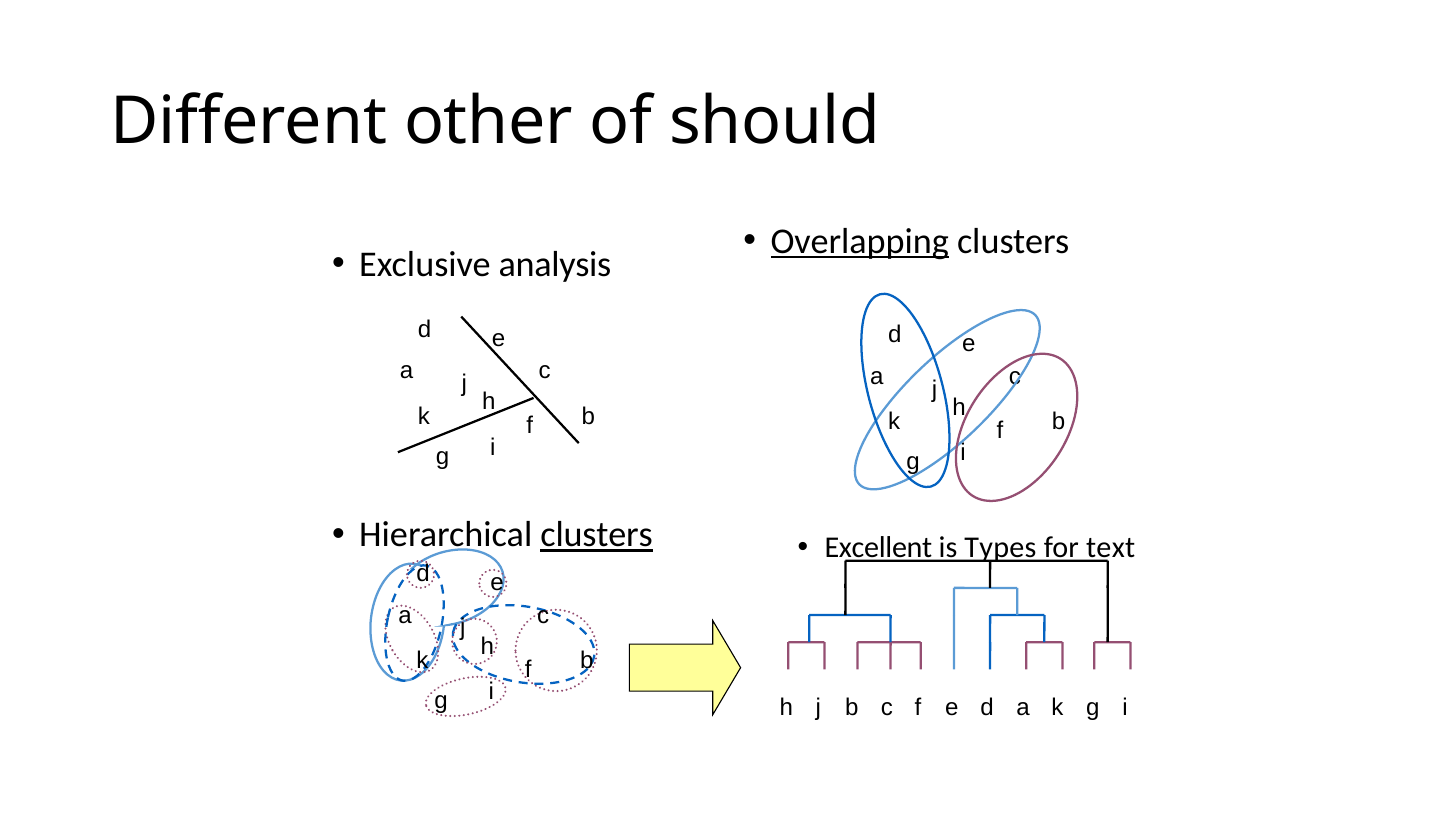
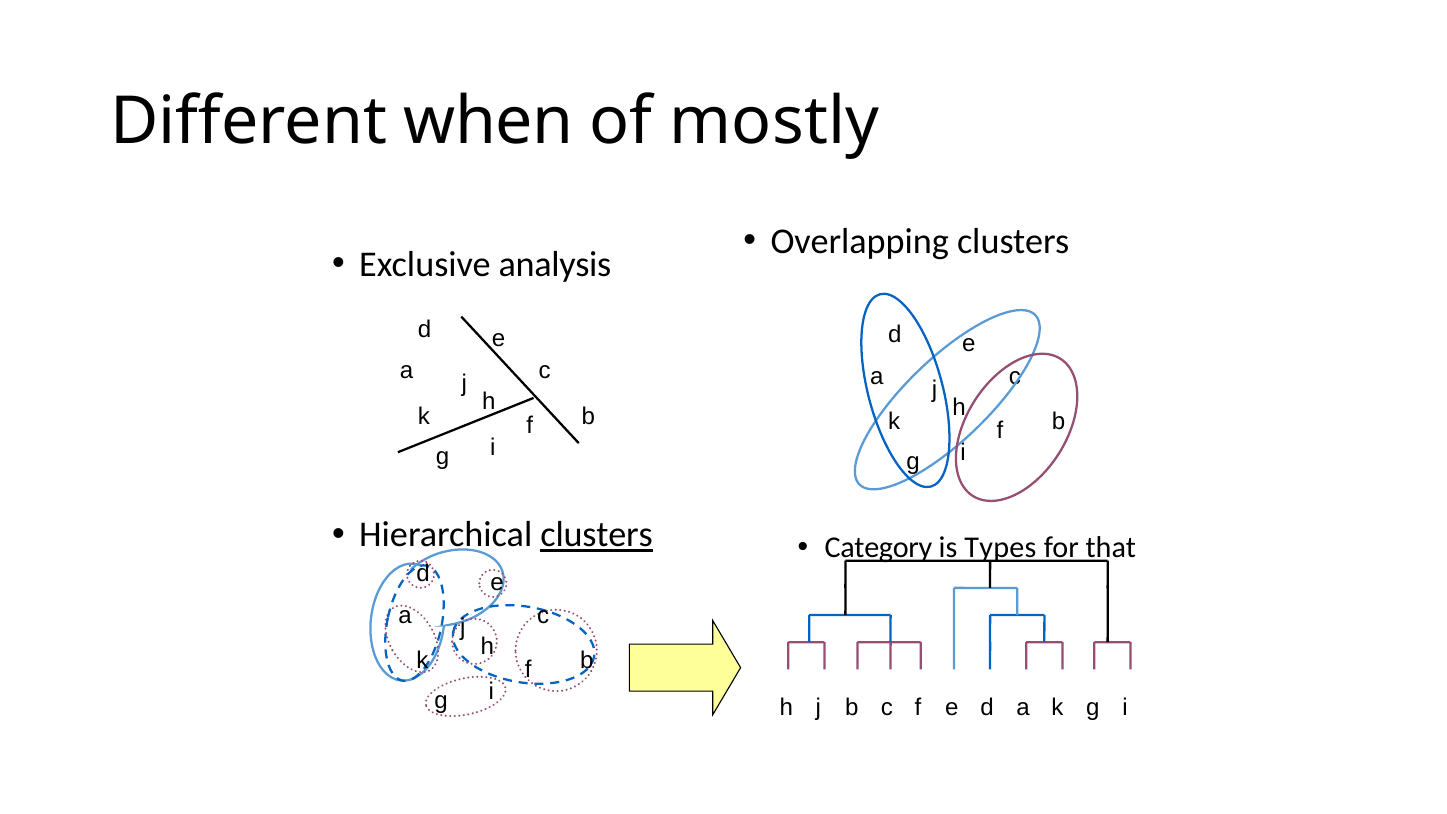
other: other -> when
should: should -> mostly
Overlapping underline: present -> none
Excellent: Excellent -> Category
text: text -> that
